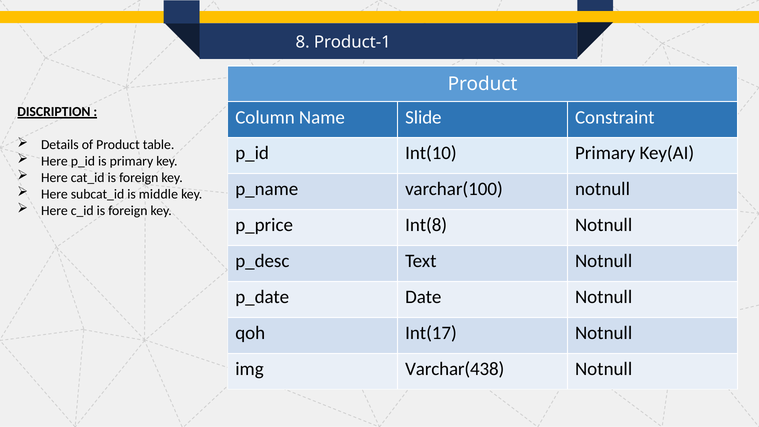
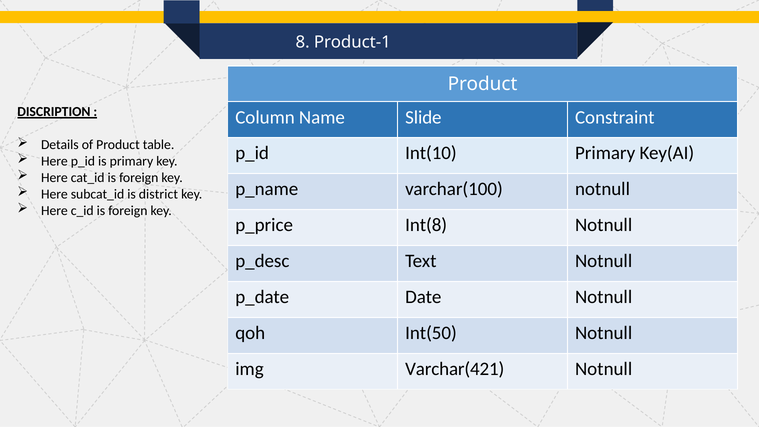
middle: middle -> district
Int(17: Int(17 -> Int(50
Varchar(438: Varchar(438 -> Varchar(421
